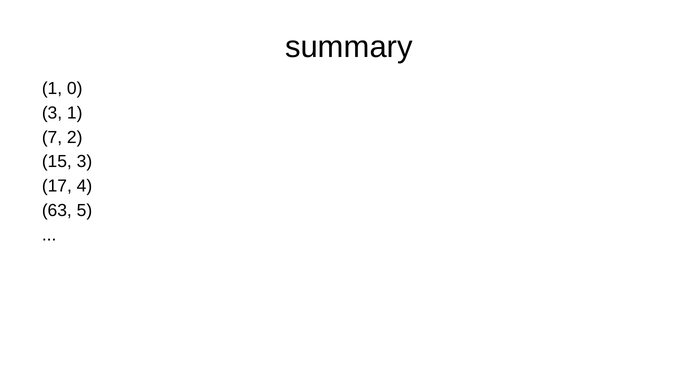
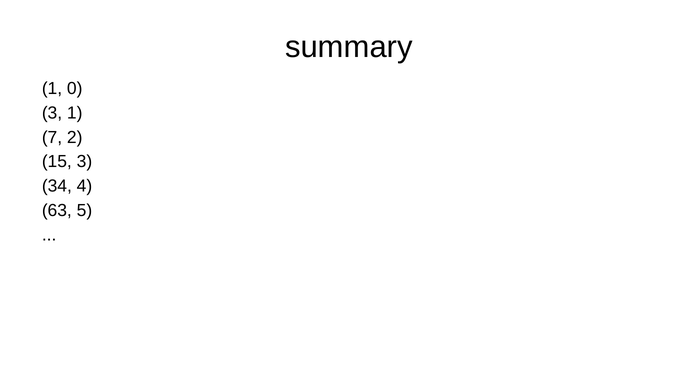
17: 17 -> 34
